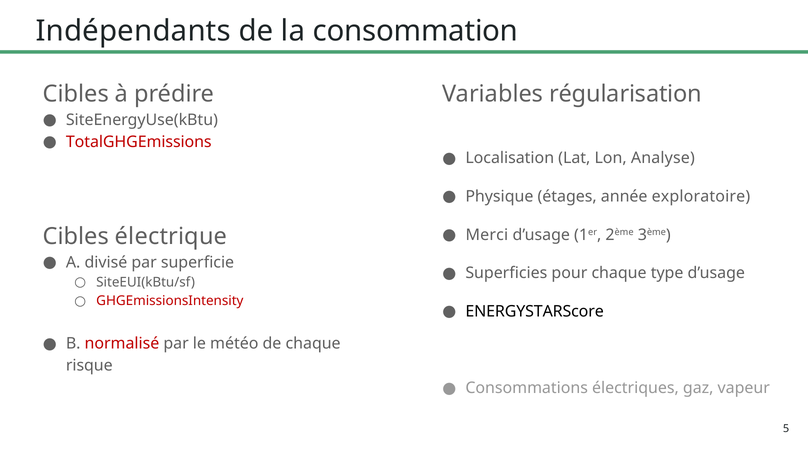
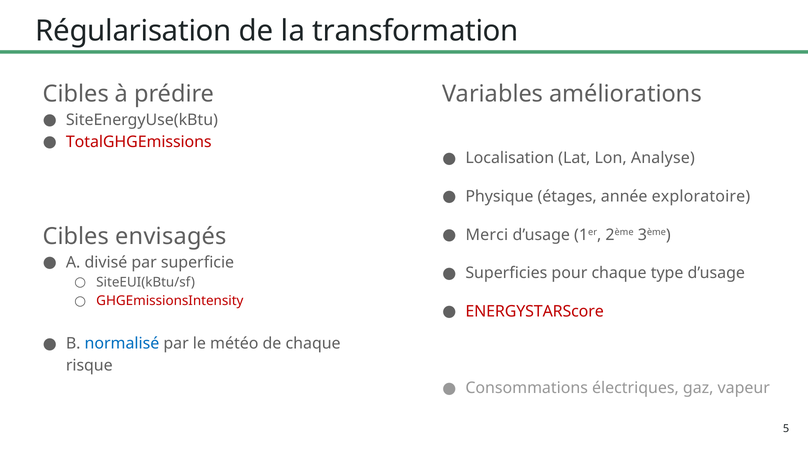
Indépendants: Indépendants -> Régularisation
consommation: consommation -> transformation
régularisation: régularisation -> améliorations
électrique: électrique -> envisagés
ENERGYSTARScore colour: black -> red
normalisé colour: red -> blue
